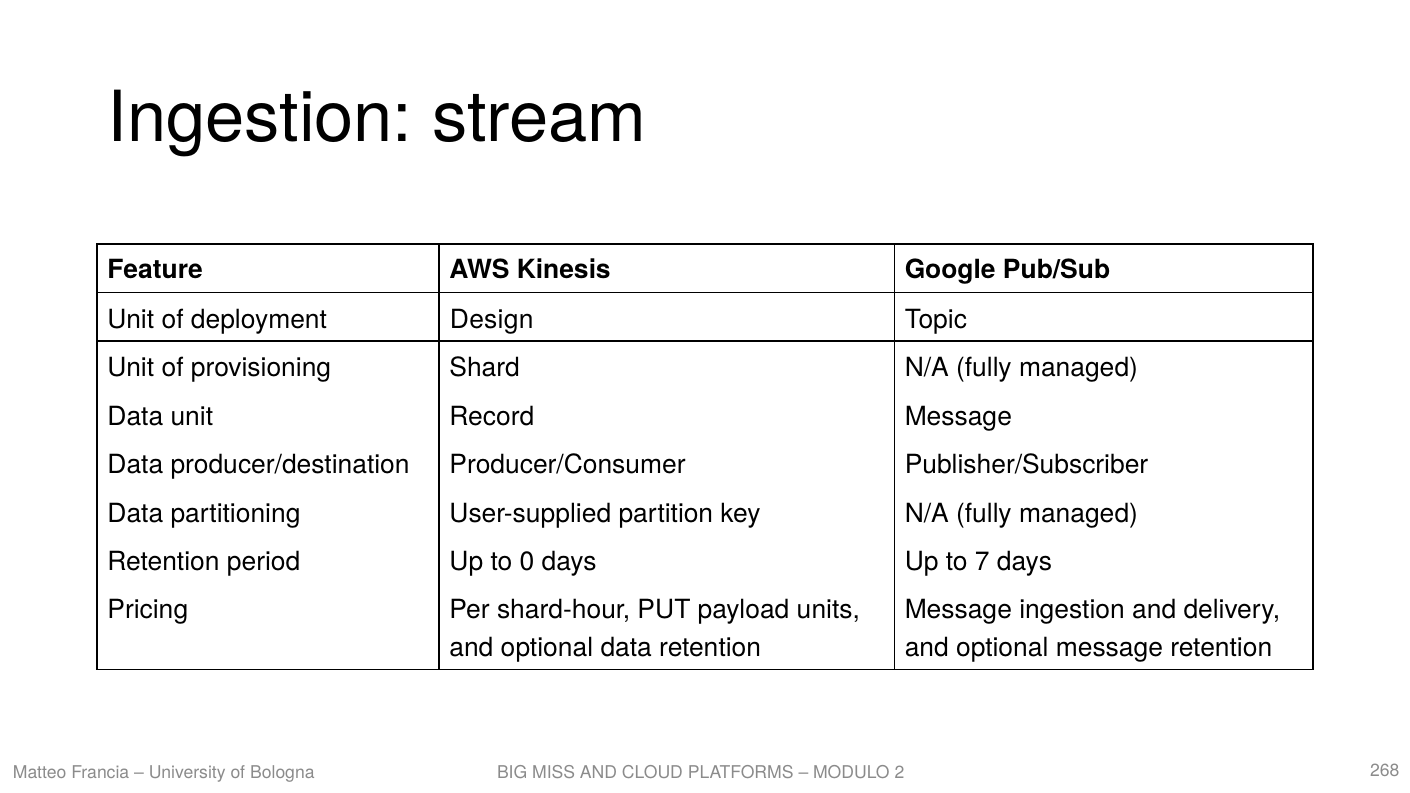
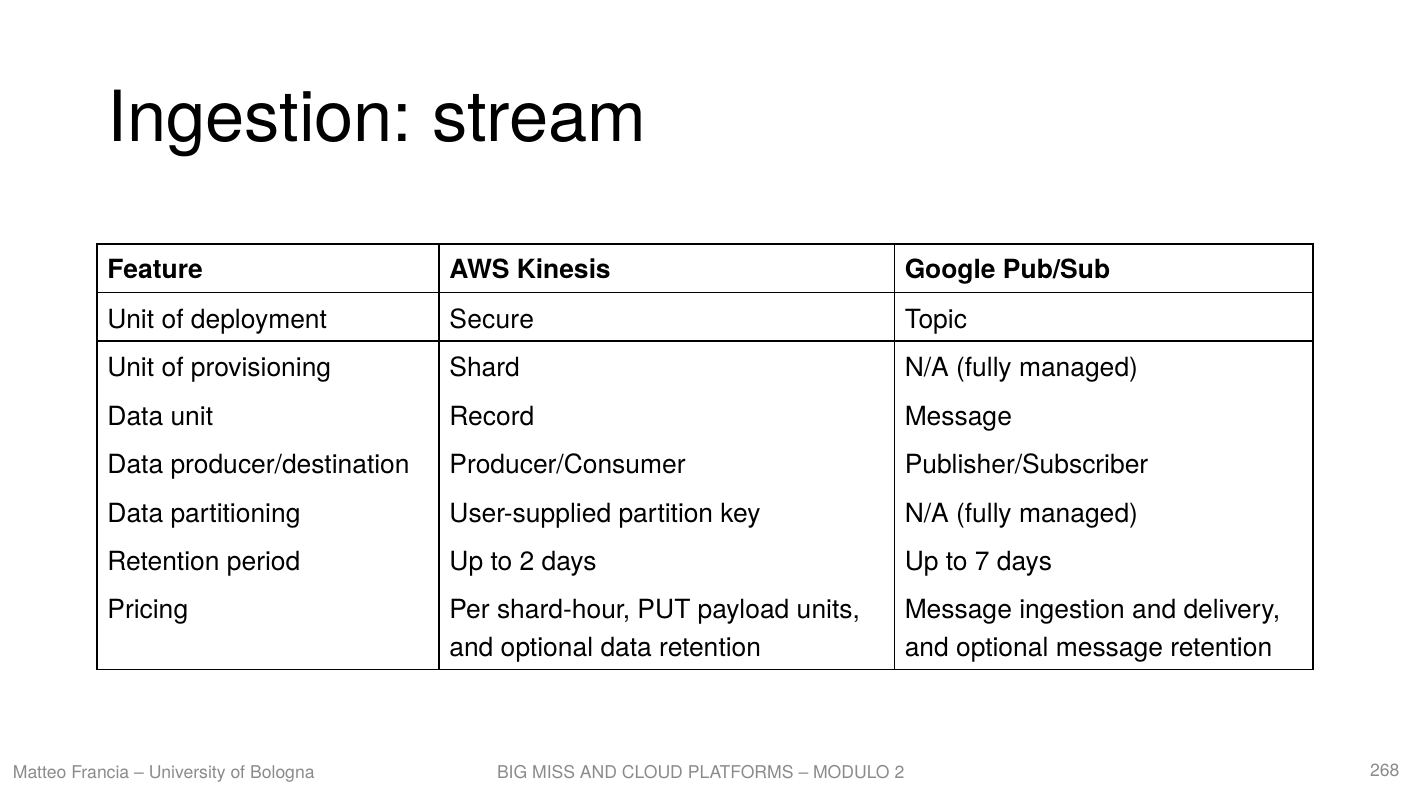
Design: Design -> Secure
to 0: 0 -> 2
